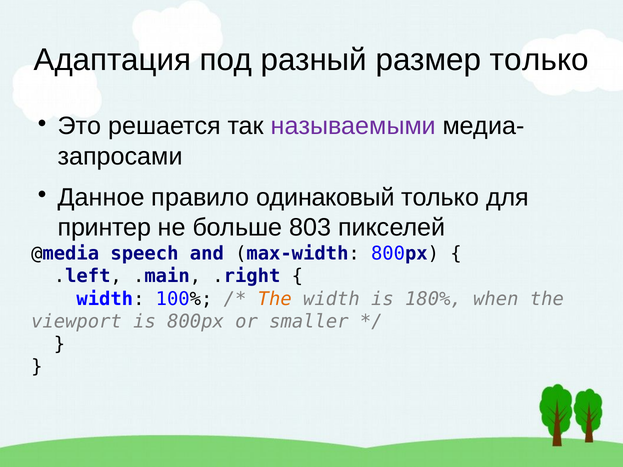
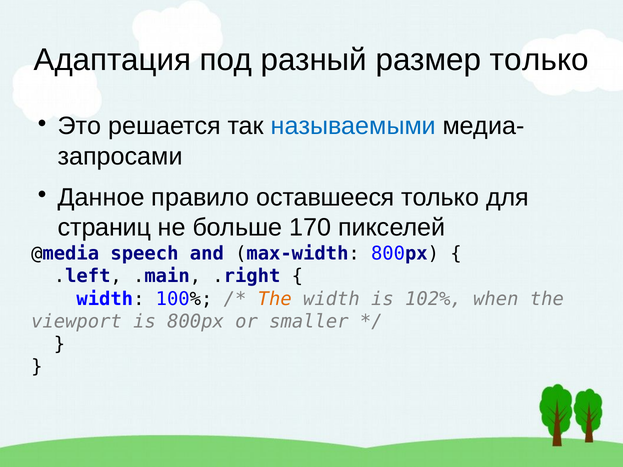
называемыми colour: purple -> blue
одинаковый: одинаковый -> оставшееся
принтер: принтер -> страниц
803: 803 -> 170
180%: 180% -> 102%
